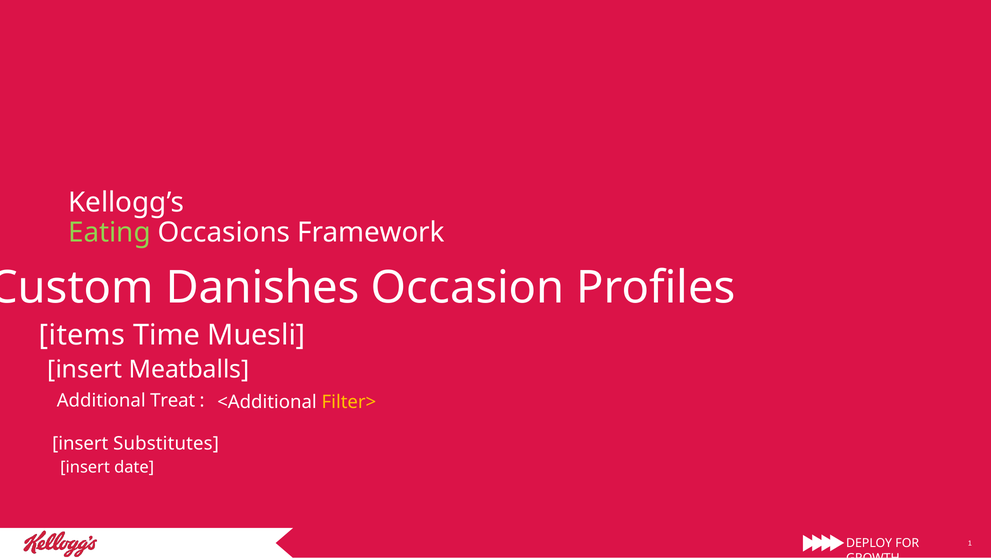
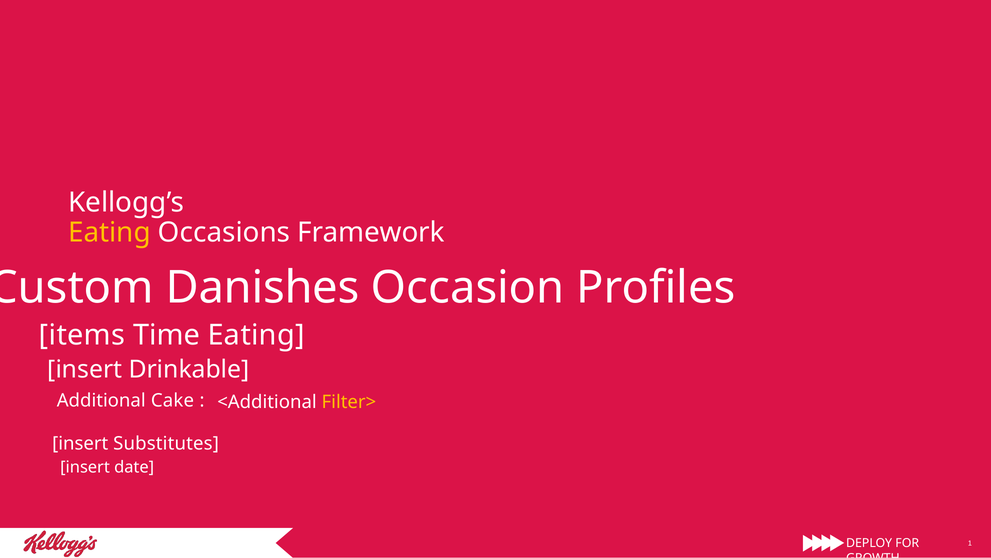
Eating at (109, 232) colour: light green -> yellow
Time Muesli: Muesli -> Eating
Meatballs: Meatballs -> Drinkable
Treat: Treat -> Cake
